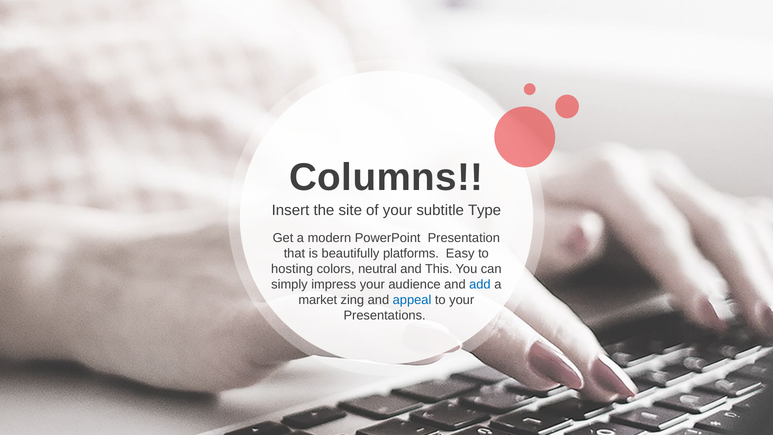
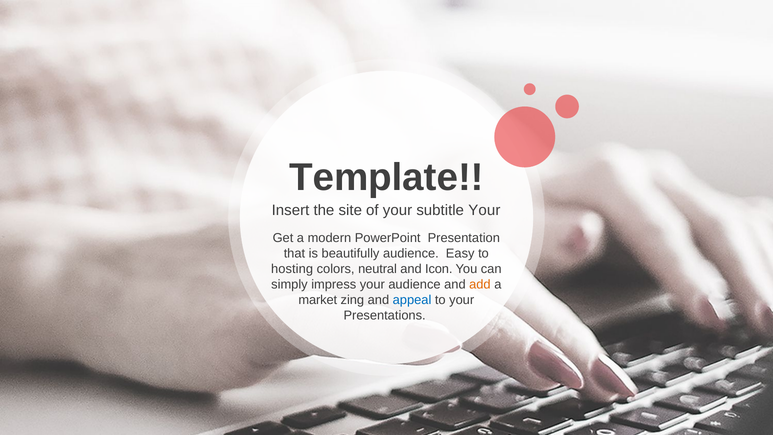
Columns: Columns -> Template
subtitle Type: Type -> Your
beautifully platforms: platforms -> audience
This: This -> Icon
add colour: blue -> orange
